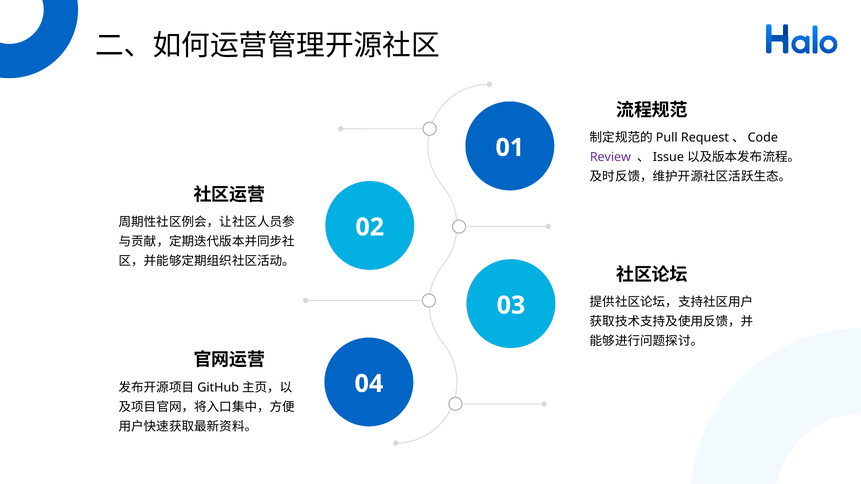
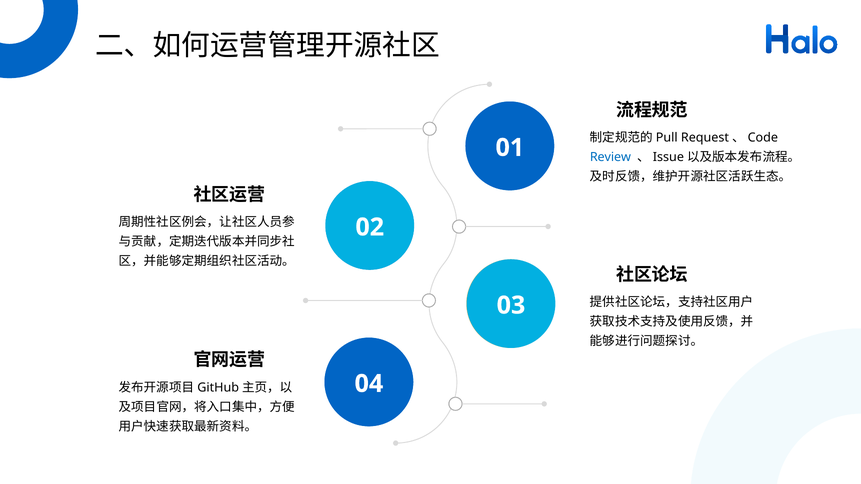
Review colour: purple -> blue
